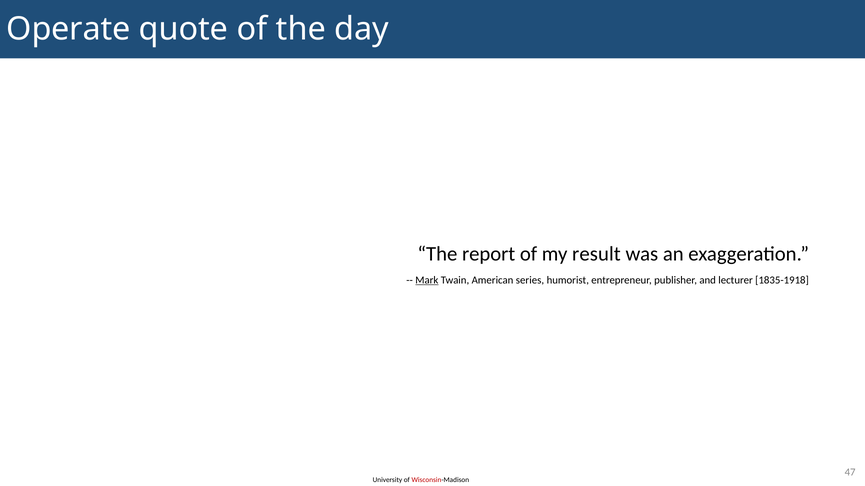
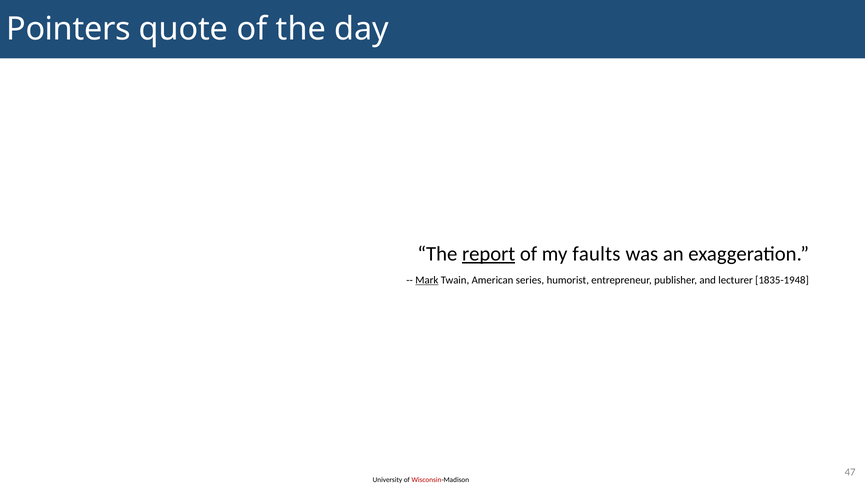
Operate: Operate -> Pointers
report underline: none -> present
result: result -> faults
1835-1918: 1835-1918 -> 1835-1948
